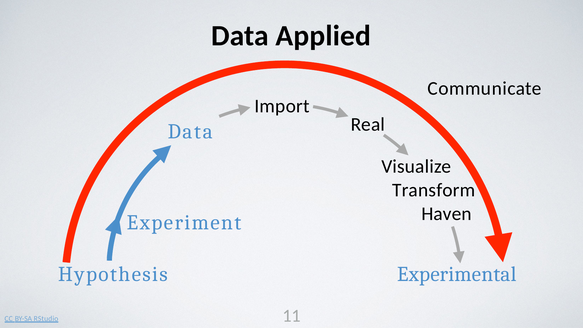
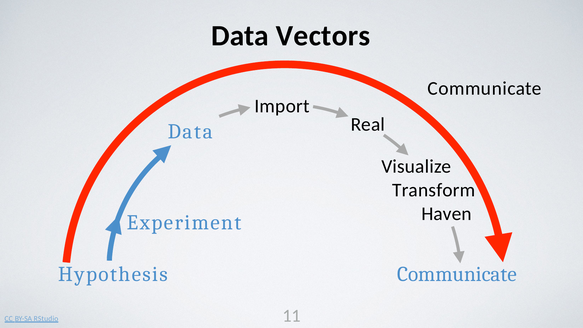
Applied: Applied -> Vectors
Experimental at (457, 274): Experimental -> Communicate
